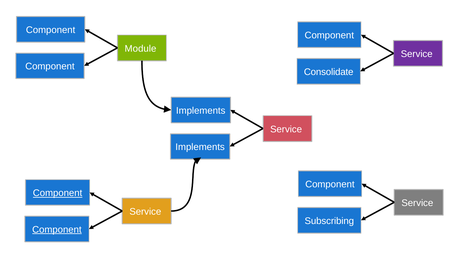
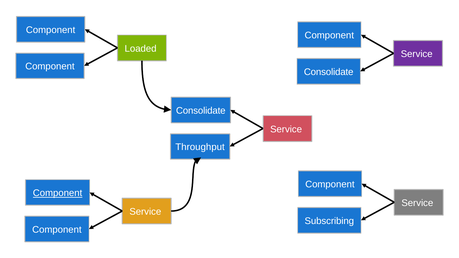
Module: Module -> Loaded
Implements at (201, 111): Implements -> Consolidate
Implements at (200, 147): Implements -> Throughput
Component at (57, 230) underline: present -> none
